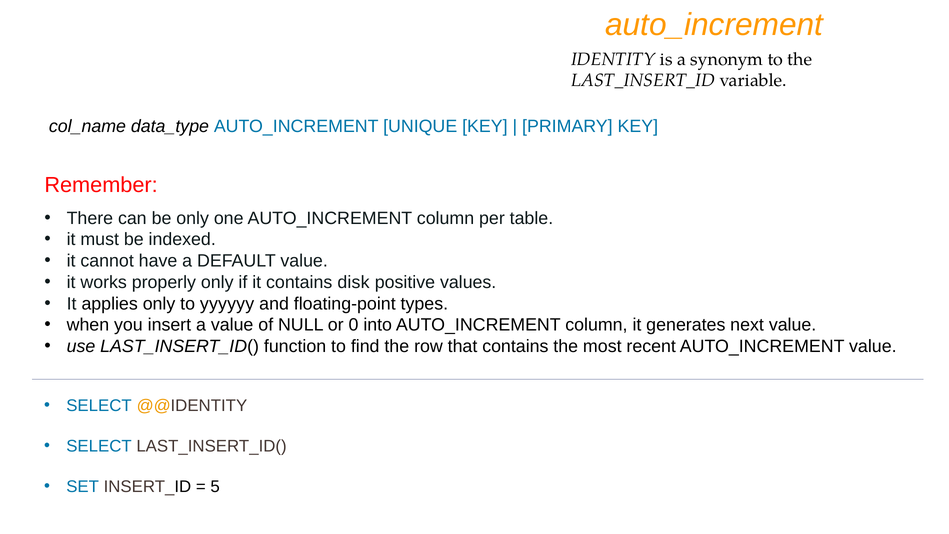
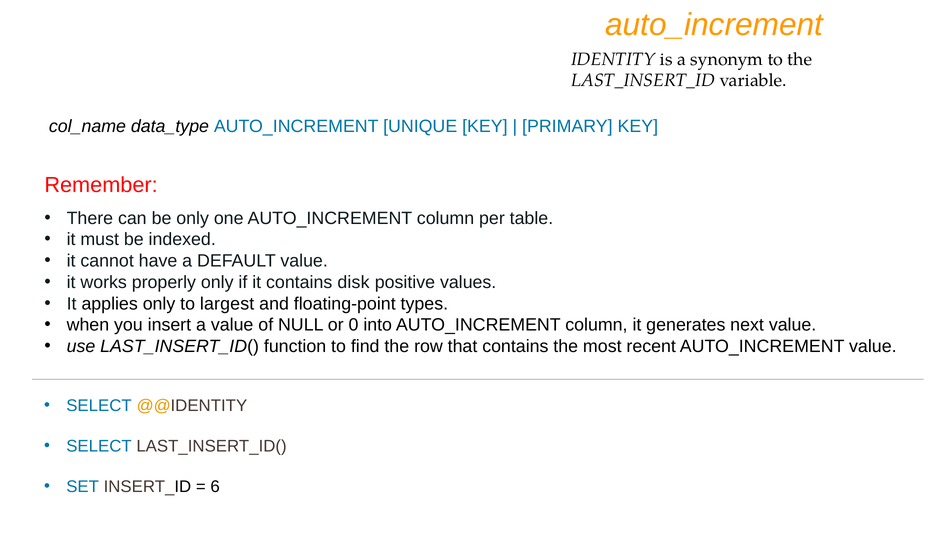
yyyyyy: yyyyyy -> largest
5: 5 -> 6
